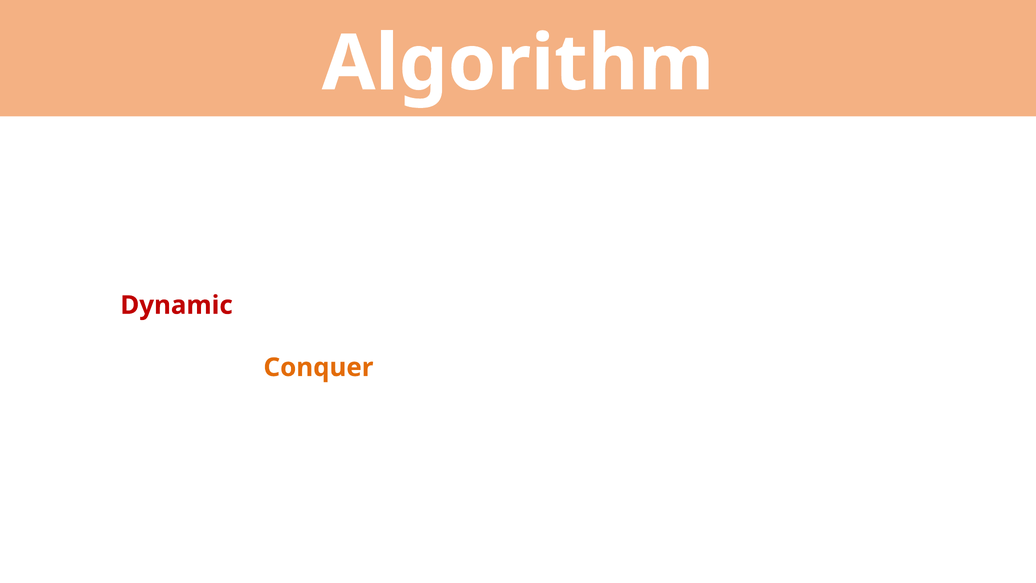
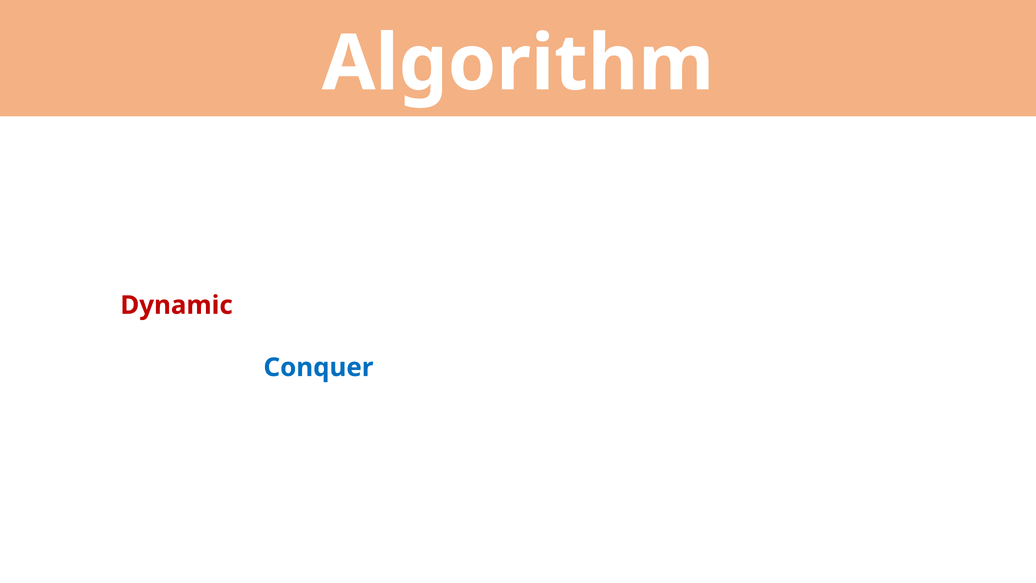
Conquer colour: orange -> blue
